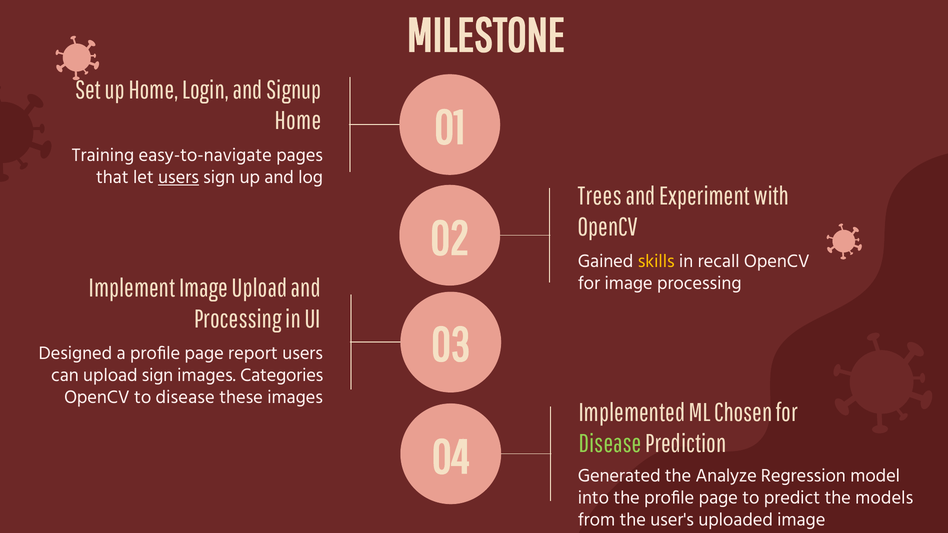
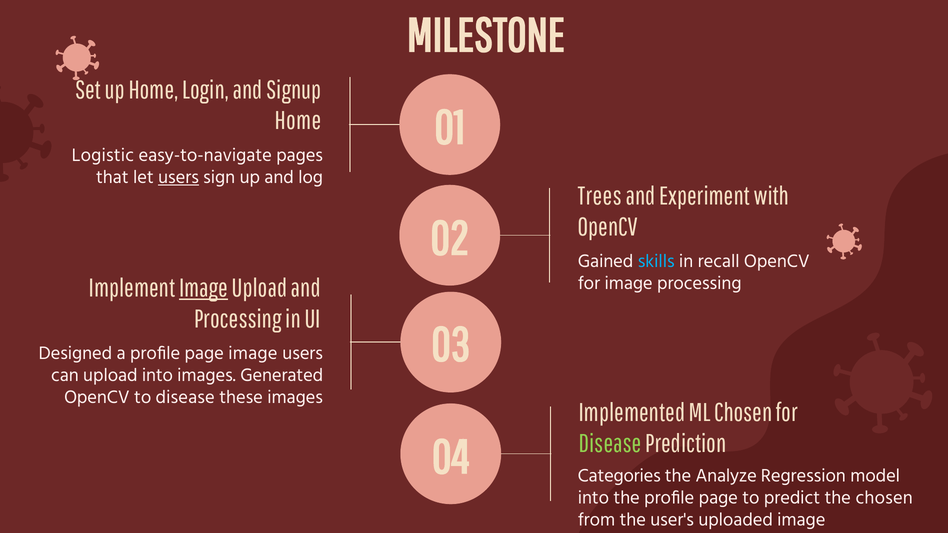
Training: Training -> Logistic
skills colour: yellow -> light blue
Image at (204, 288) underline: none -> present
page report: report -> image
upload sign: sign -> into
Categories: Categories -> Generated
Generated: Generated -> Categories
the models: models -> chosen
